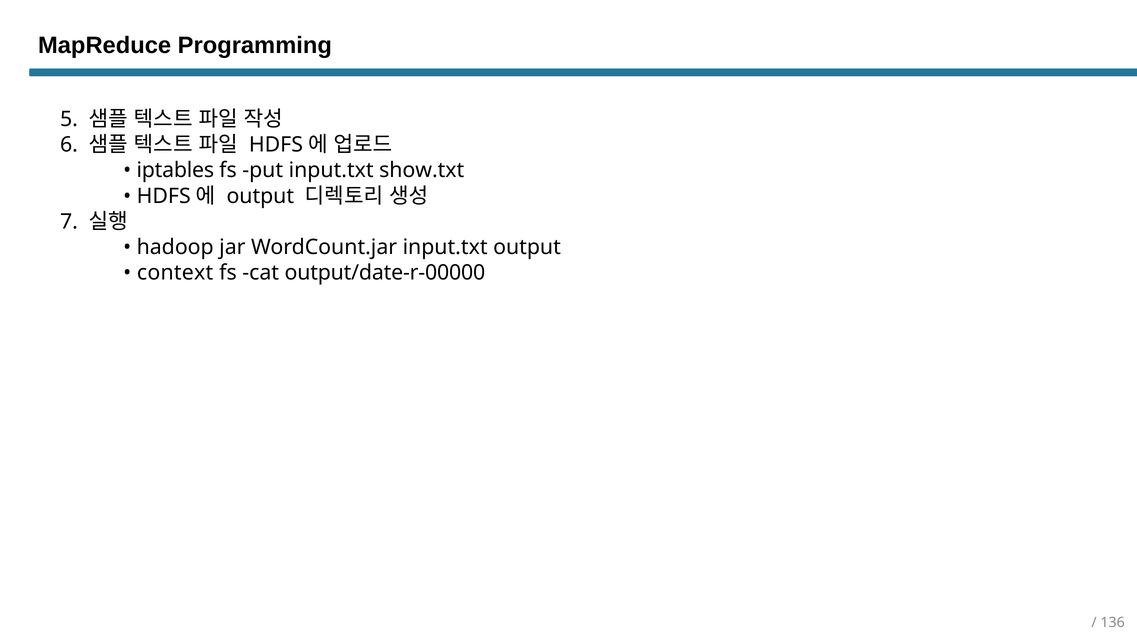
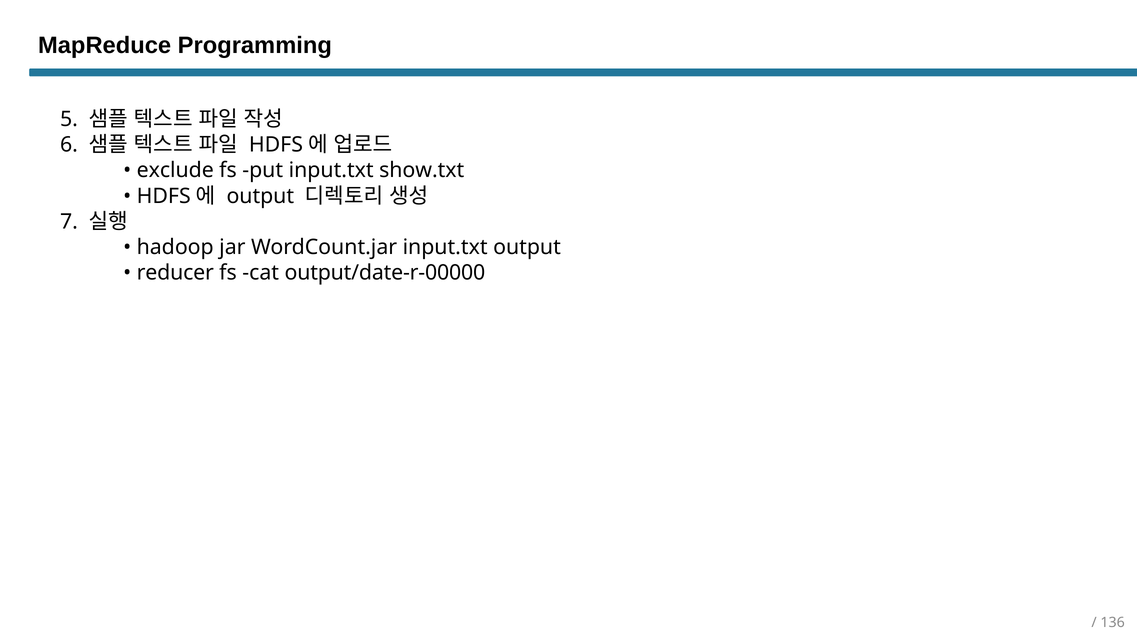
iptables: iptables -> exclude
context: context -> reducer
